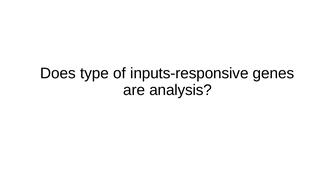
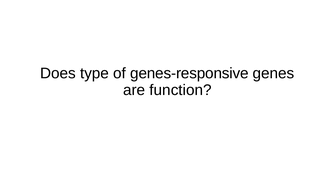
inputs-responsive: inputs-responsive -> genes-responsive
analysis: analysis -> function
